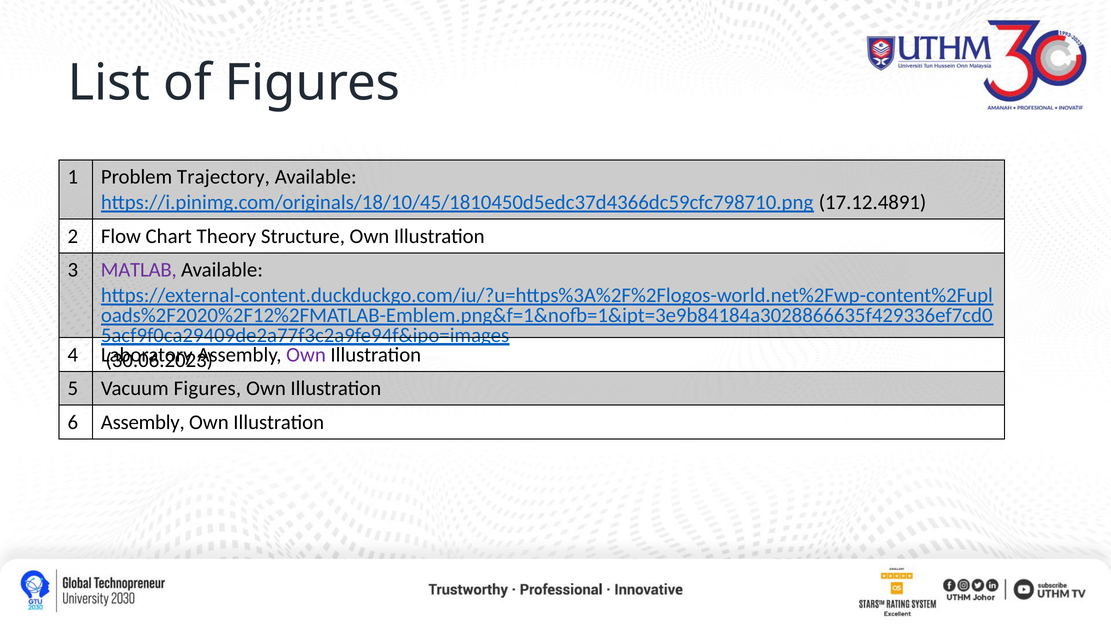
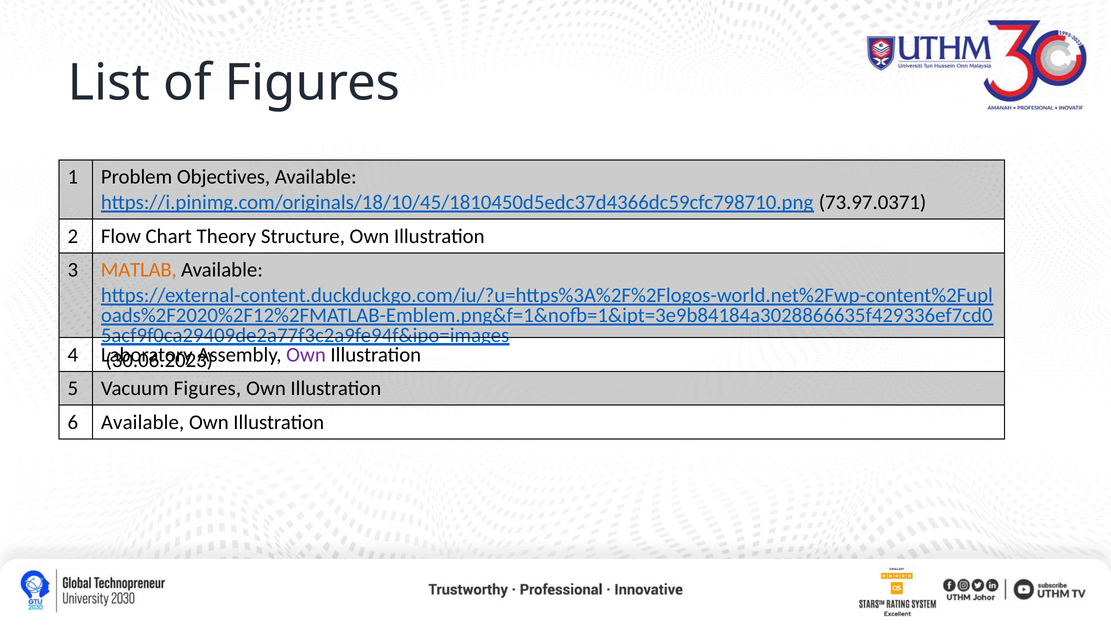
Trajectory: Trajectory -> Objectives
17.12.4891: 17.12.4891 -> 73.97.0371
MATLAB colour: purple -> orange
6 Assembly: Assembly -> Available
